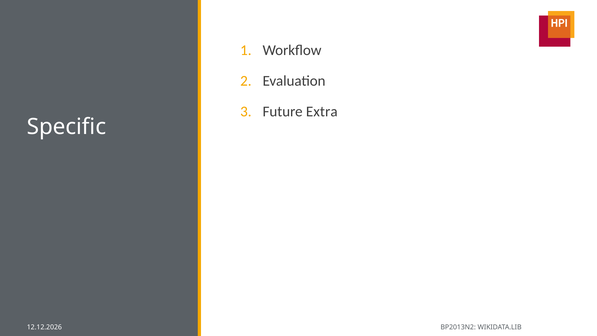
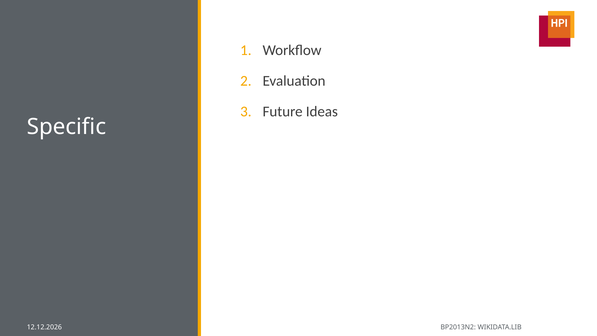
Extra: Extra -> Ideas
